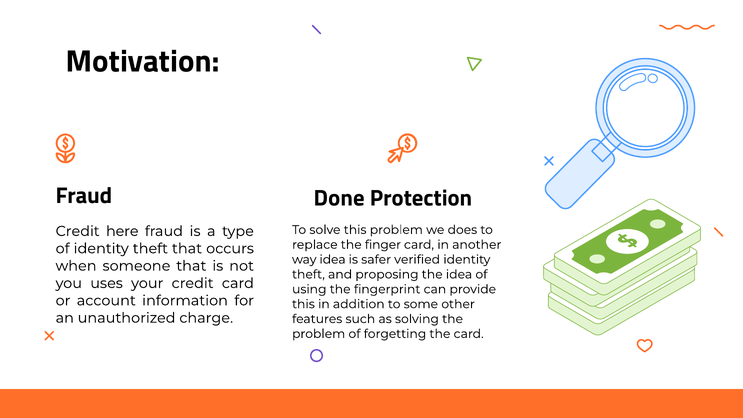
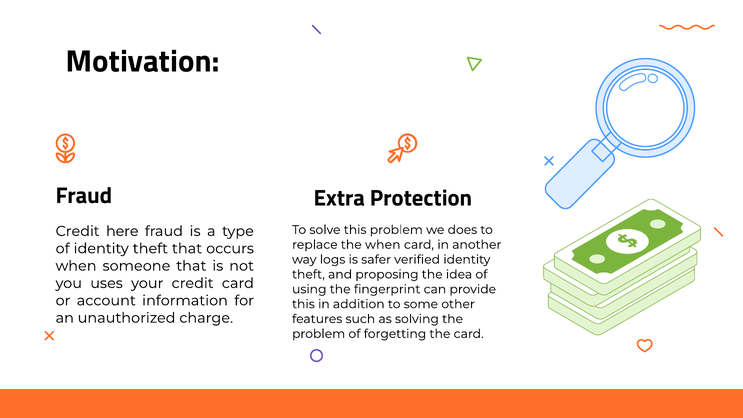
Done: Done -> Extra
the finger: finger -> when
way idea: idea -> logs
